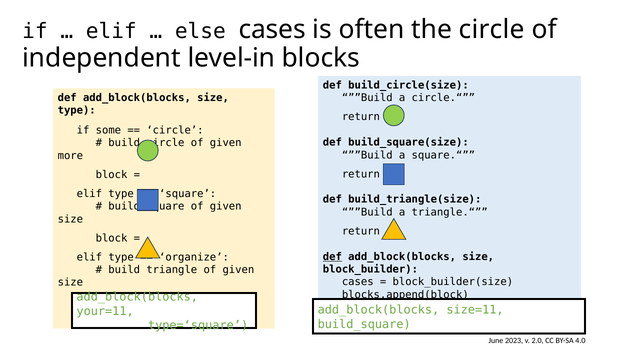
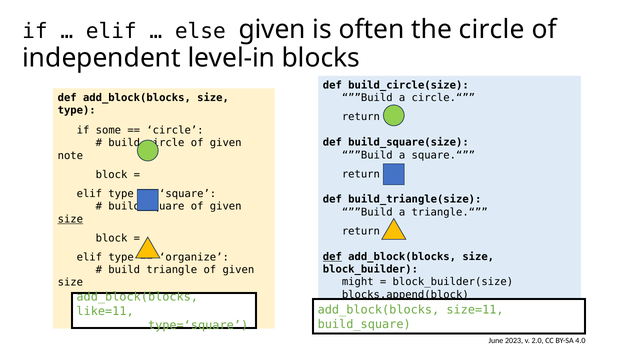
else cases: cases -> given
more: more -> note
size at (70, 219) underline: none -> present
cases at (358, 282): cases -> might
your=11: your=11 -> like=11
